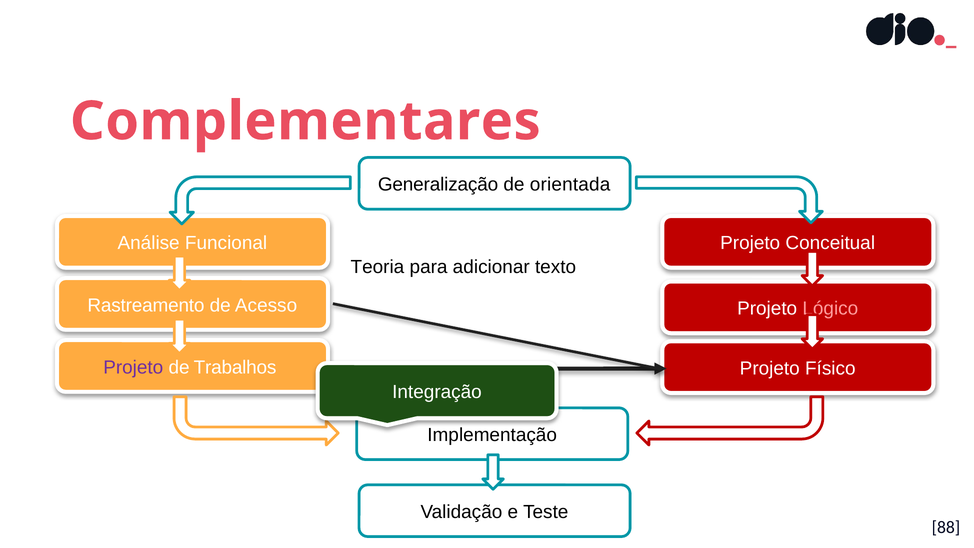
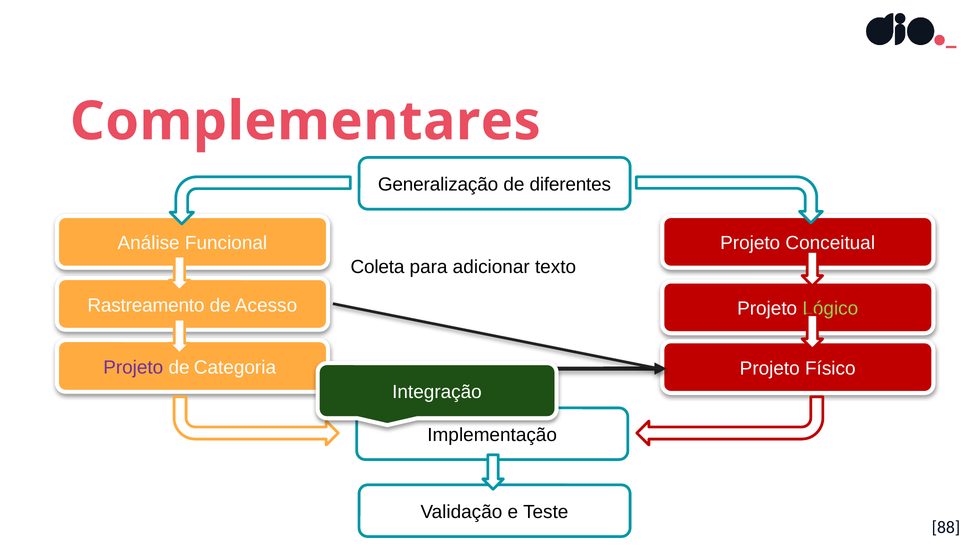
orientada: orientada -> diferentes
Teoria: Teoria -> Coleta
Lógico colour: pink -> light green
Trabalhos: Trabalhos -> Categoria
